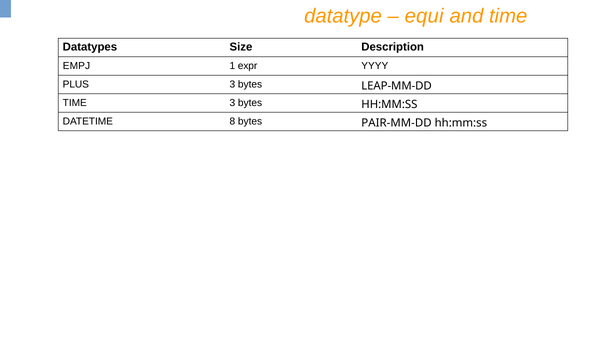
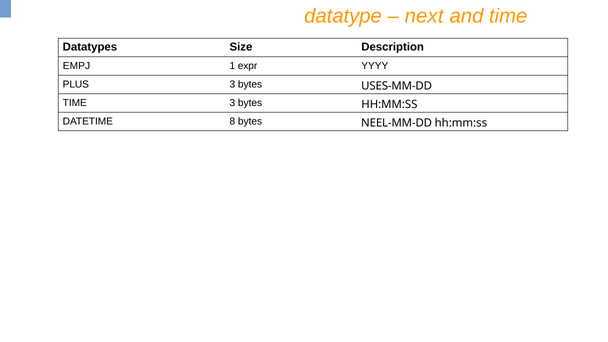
equi: equi -> next
LEAP-MM-DD: LEAP-MM-DD -> USES-MM-DD
PAIR-MM-DD: PAIR-MM-DD -> NEEL-MM-DD
